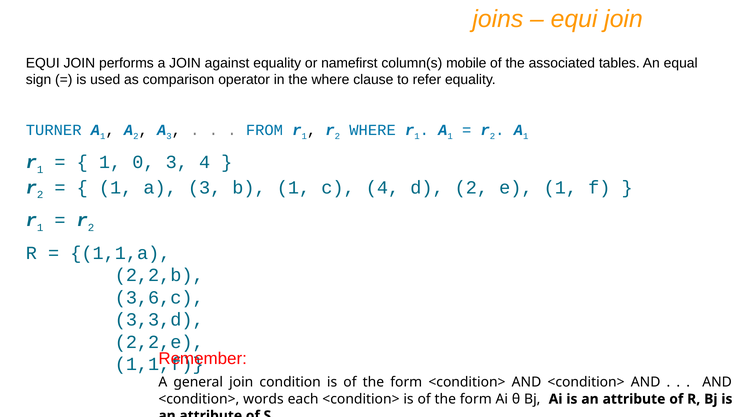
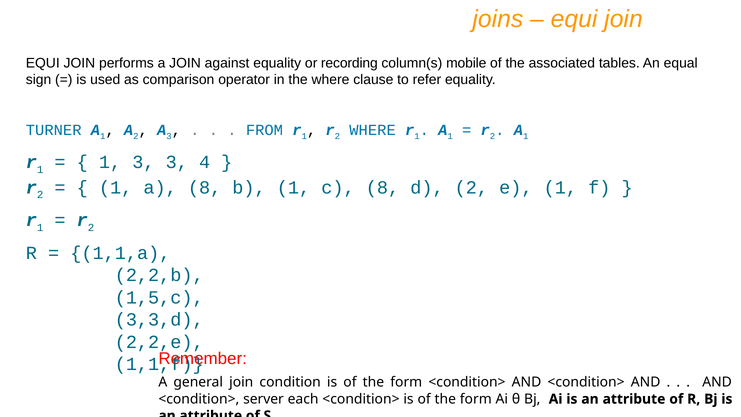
namefirst: namefirst -> recording
1 0: 0 -> 3
1 a 3: 3 -> 8
c 4: 4 -> 8
3,6,c: 3,6,c -> 1,5,c
words: words -> server
